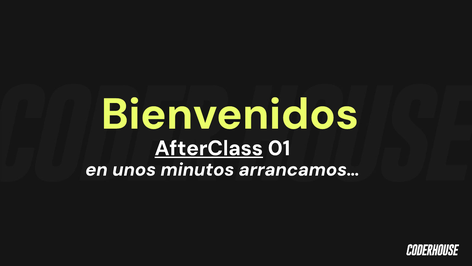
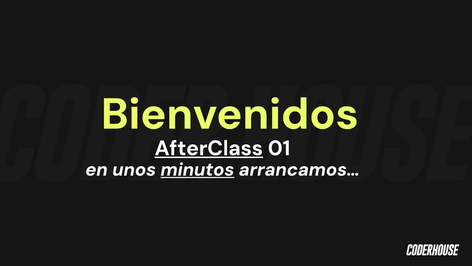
minutos underline: none -> present
